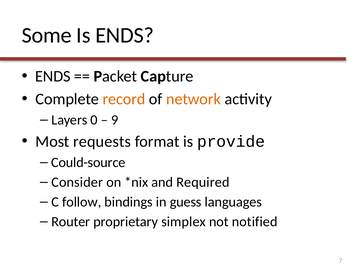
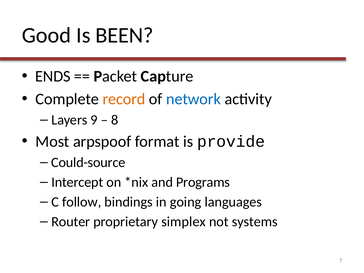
Some: Some -> Good
Is ENDS: ENDS -> BEEN
network colour: orange -> blue
0: 0 -> 9
9: 9 -> 8
requests: requests -> arpspoof
Consider: Consider -> Intercept
Required: Required -> Programs
guess: guess -> going
notified: notified -> systems
